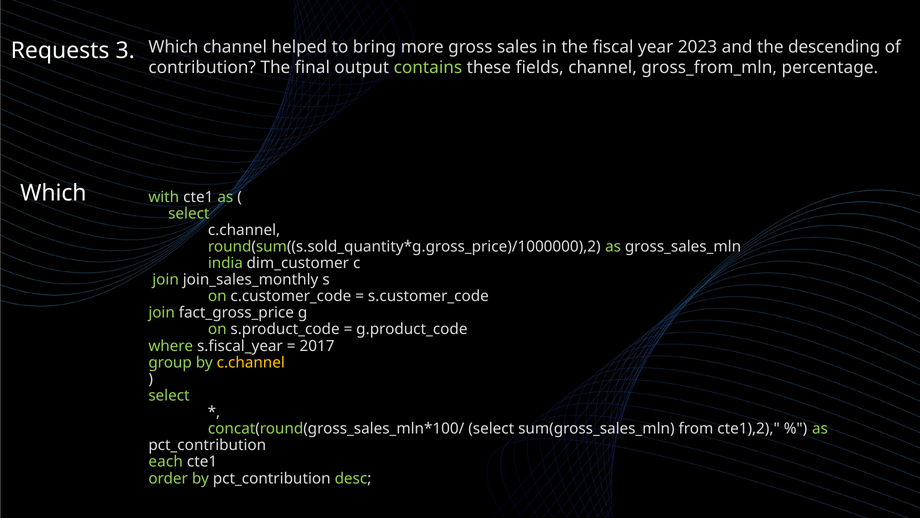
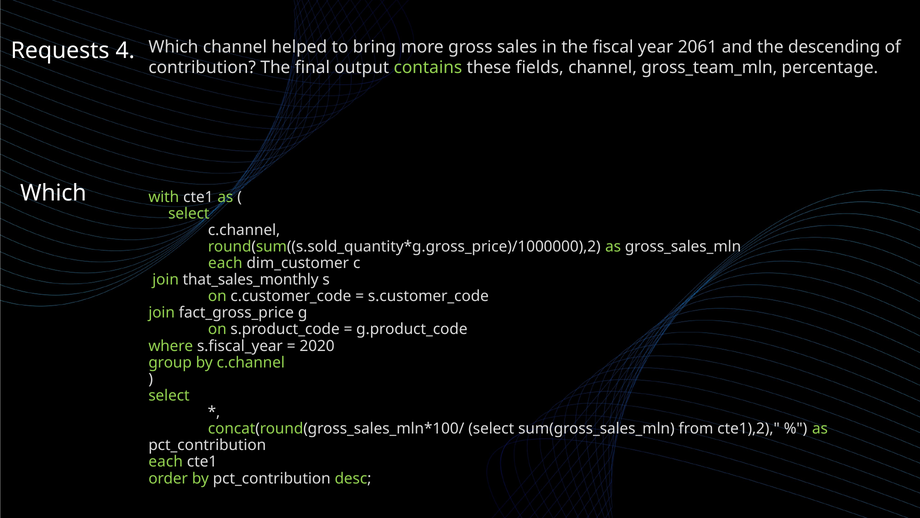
2023: 2023 -> 2061
3: 3 -> 4
gross_from_mln: gross_from_mln -> gross_team_mln
india at (225, 263): india -> each
join_sales_monthly: join_sales_monthly -> that_sales_monthly
2017: 2017 -> 2020
c.channel at (251, 362) colour: yellow -> light green
